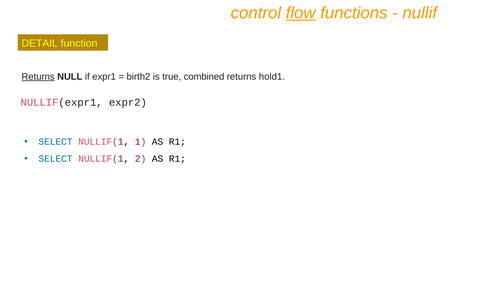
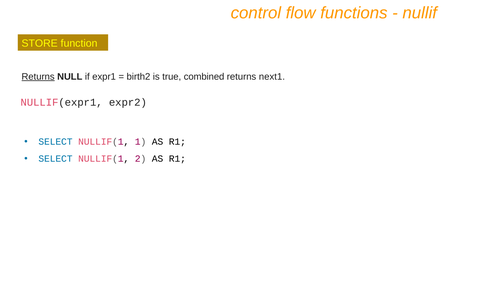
flow underline: present -> none
DETAIL: DETAIL -> STORE
hold1: hold1 -> next1
